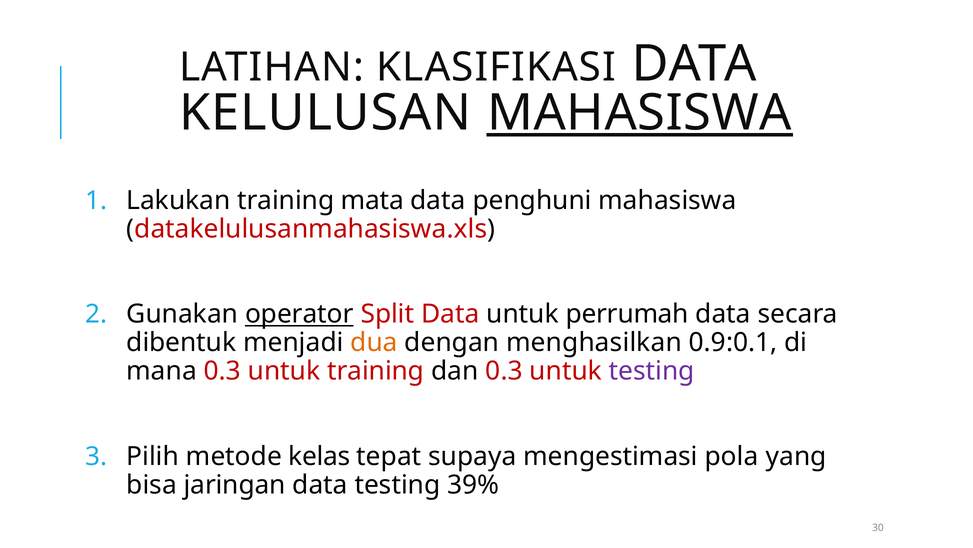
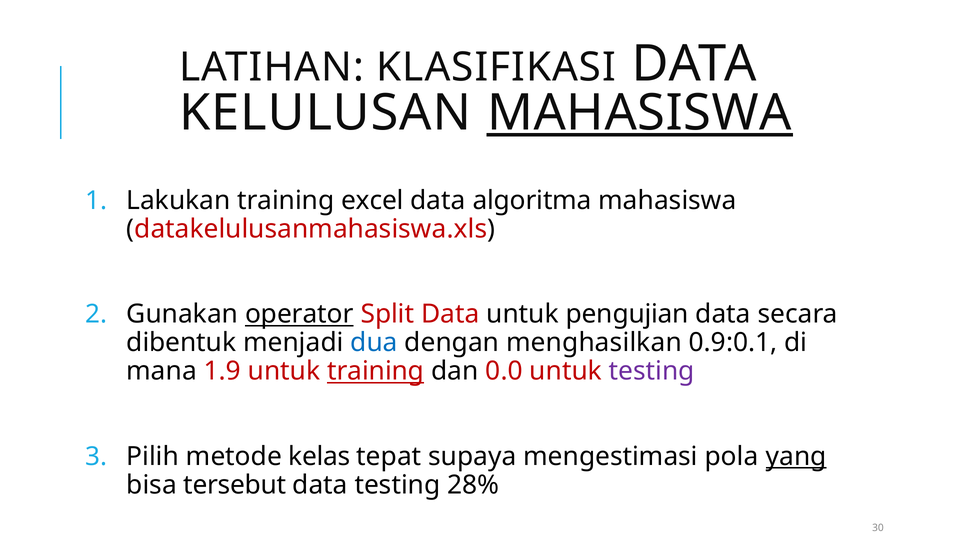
mata: mata -> excel
penghuni: penghuni -> algoritma
perrumah: perrumah -> pengujian
dua colour: orange -> blue
mana 0.3: 0.3 -> 1.9
training at (376, 371) underline: none -> present
dan 0.3: 0.3 -> 0.0
yang underline: none -> present
jaringan: jaringan -> tersebut
39%: 39% -> 28%
